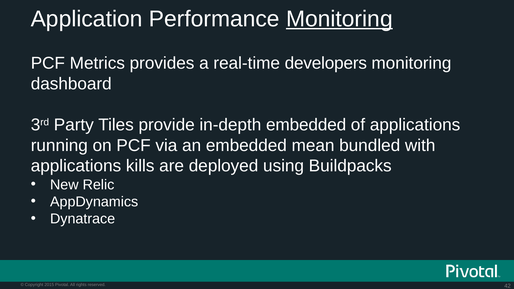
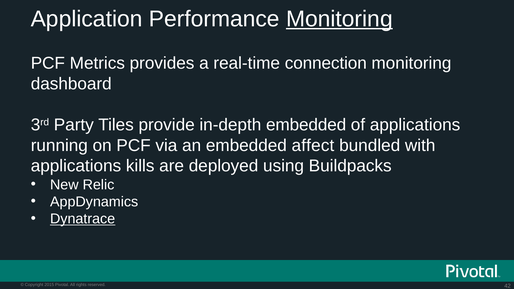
developers: developers -> connection
mean: mean -> affect
Dynatrace underline: none -> present
